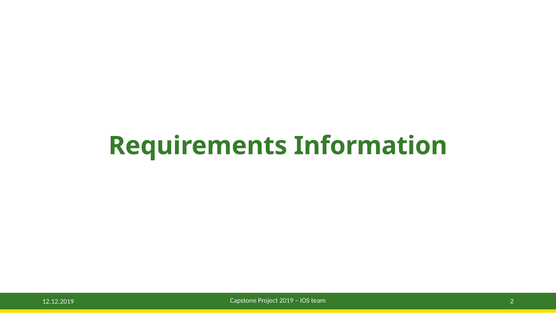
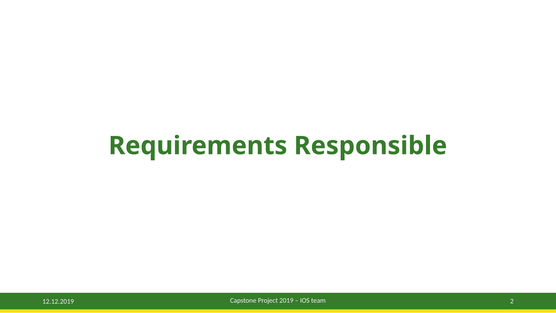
Information: Information -> Responsible
